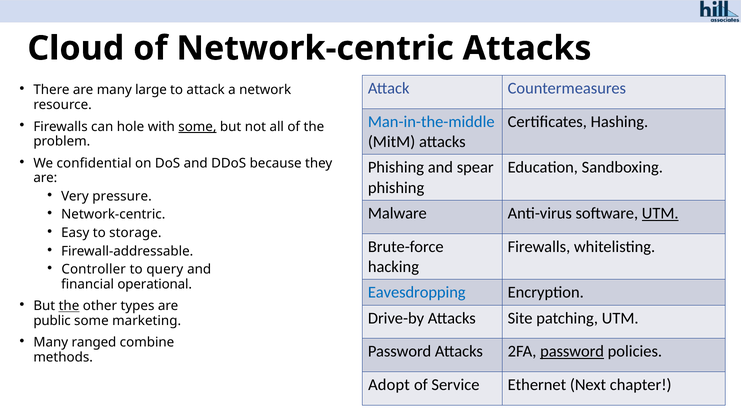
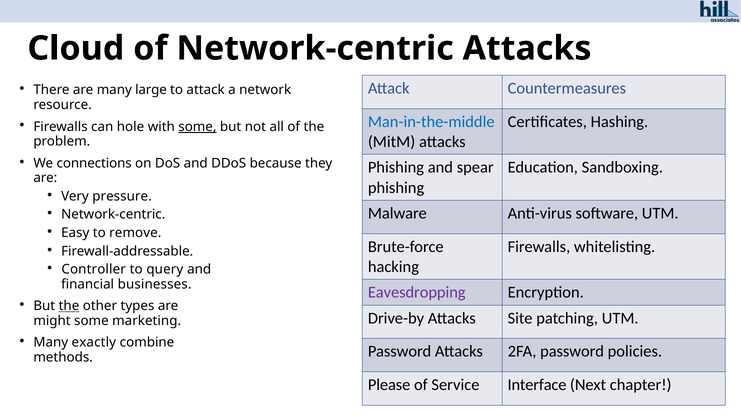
confidential: confidential -> connections
UTM at (660, 213) underline: present -> none
storage: storage -> remove
operational: operational -> businesses
Eavesdropping colour: blue -> purple
public: public -> might
ranged: ranged -> exactly
password at (572, 351) underline: present -> none
Adopt: Adopt -> Please
Ethernet: Ethernet -> Interface
